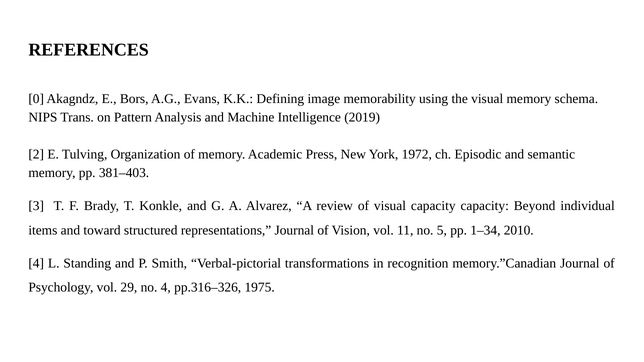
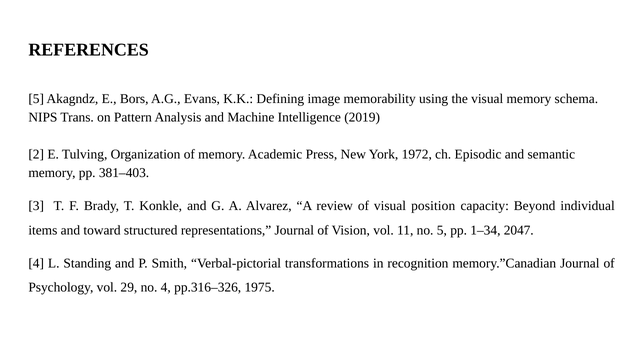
0 at (36, 99): 0 -> 5
visual capacity: capacity -> position
2010: 2010 -> 2047
